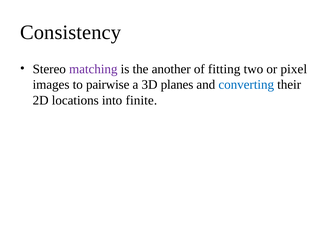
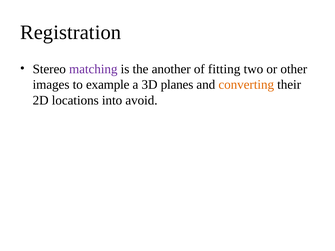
Consistency: Consistency -> Registration
pixel: pixel -> other
pairwise: pairwise -> example
converting colour: blue -> orange
finite: finite -> avoid
